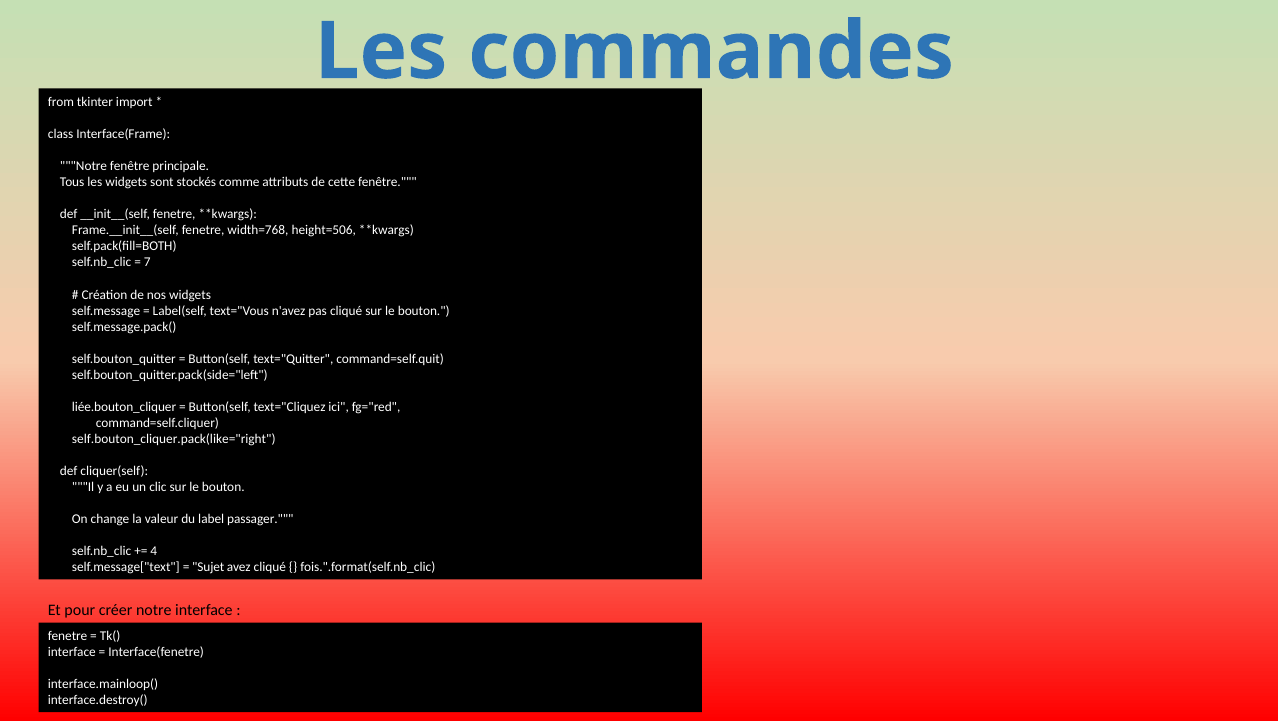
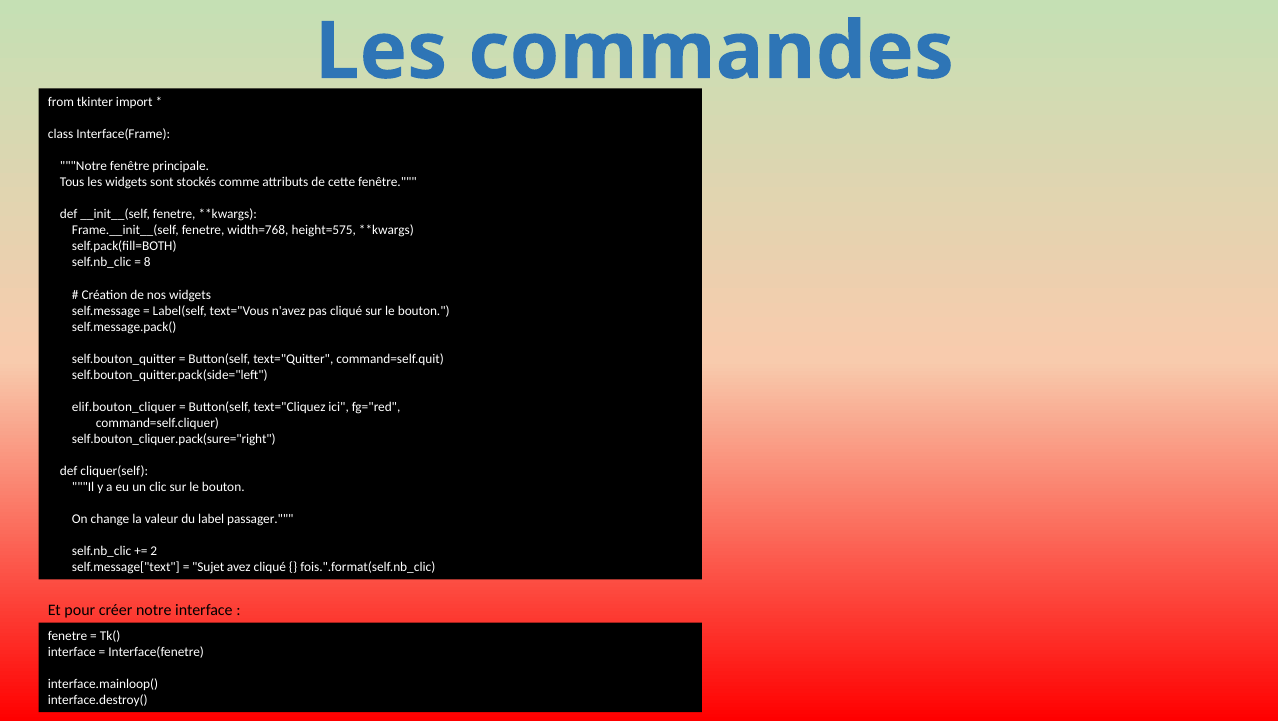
height=506: height=506 -> height=575
7: 7 -> 8
liée.bouton_cliquer: liée.bouton_cliquer -> elif.bouton_cliquer
self.bouton_cliquer.pack(like="right: self.bouton_cliquer.pack(like="right -> self.bouton_cliquer.pack(sure="right
4: 4 -> 2
